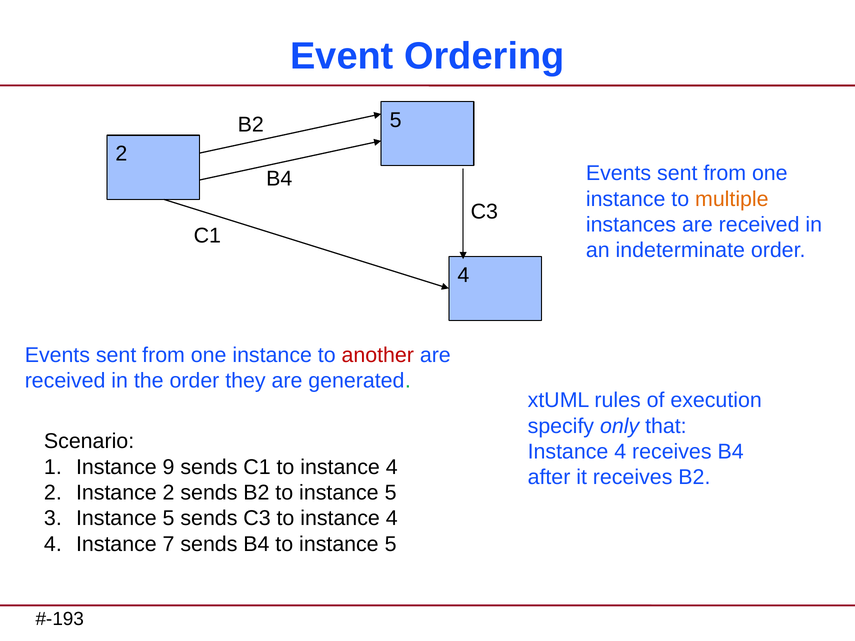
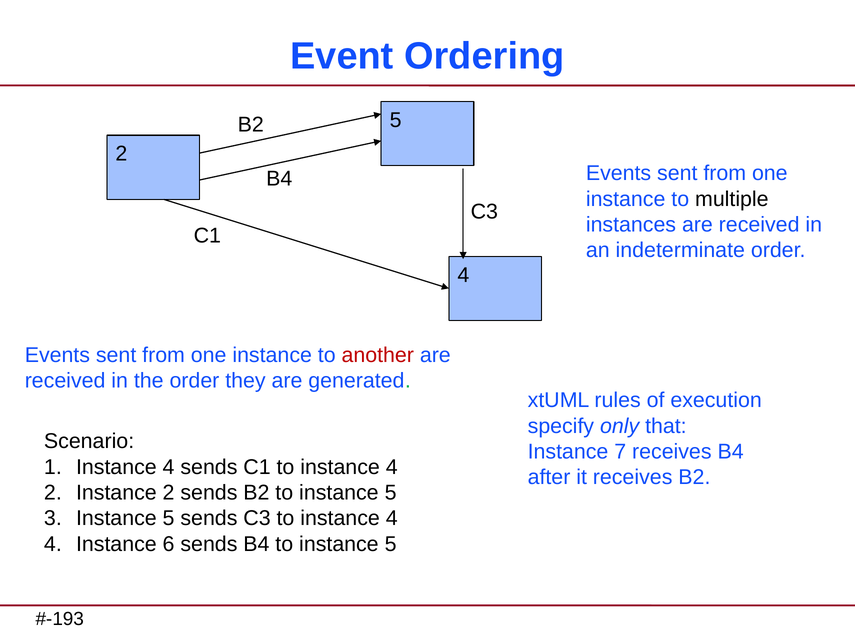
multiple colour: orange -> black
4 at (620, 452): 4 -> 7
9 at (169, 467): 9 -> 4
7: 7 -> 6
